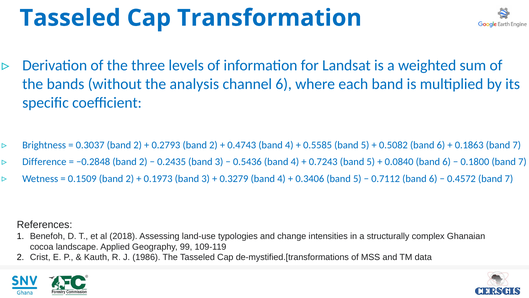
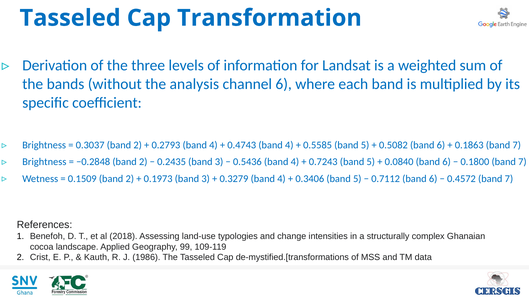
0.2793 band 2: 2 -> 4
Difference at (44, 162): Difference -> Brightness
